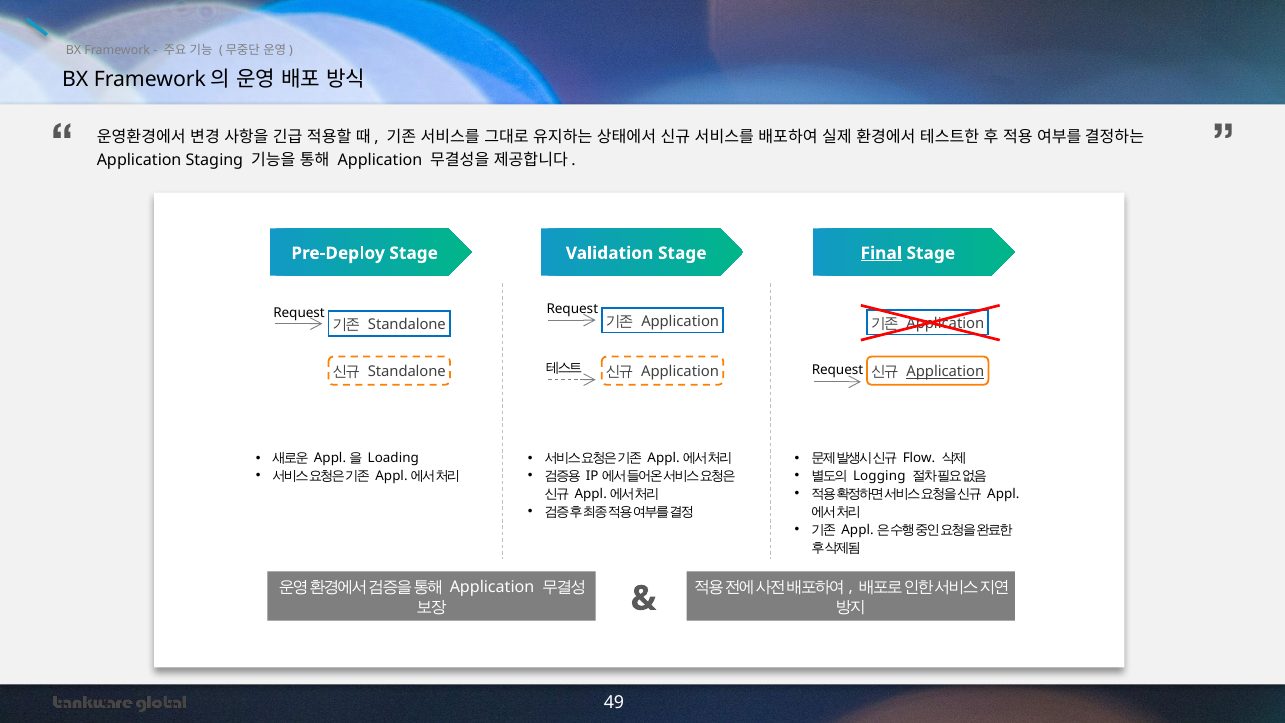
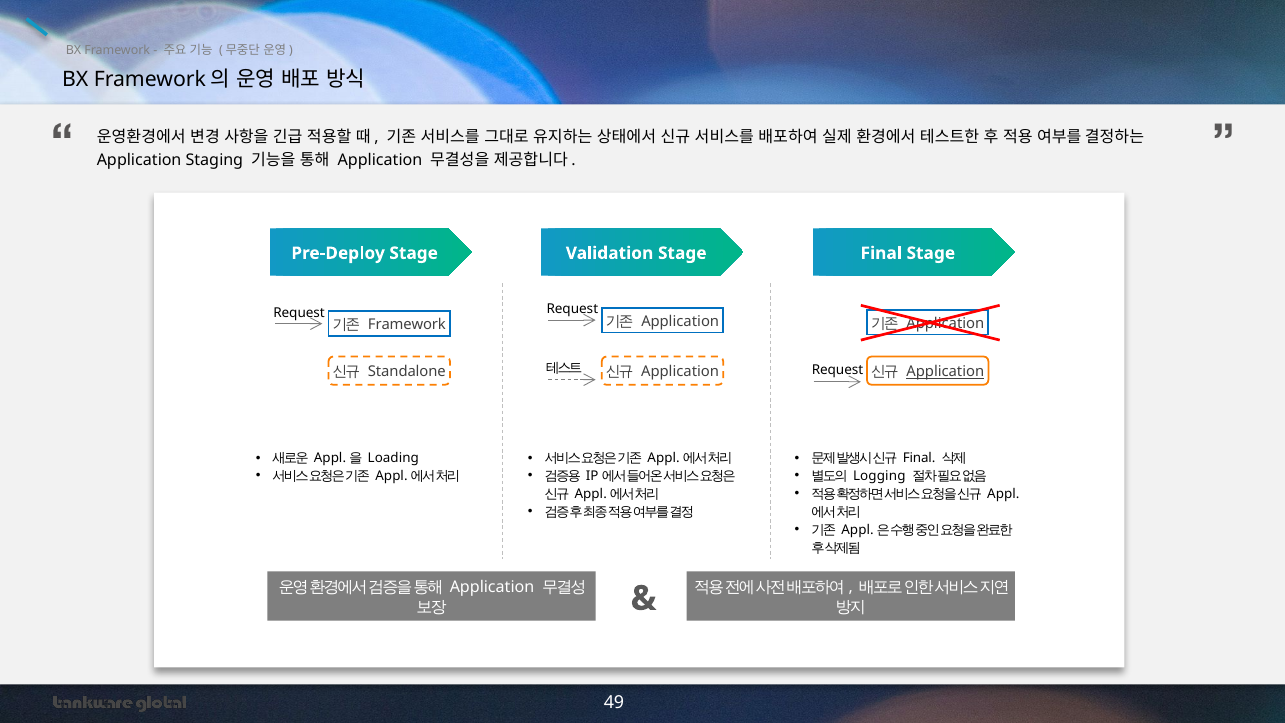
Final at (881, 253) underline: present -> none
Standalone at (407, 325): Standalone -> Framework
Flow at (919, 458): Flow -> Final
